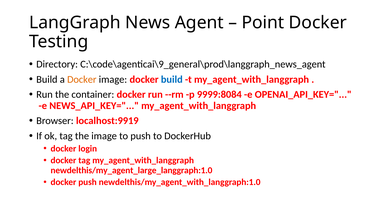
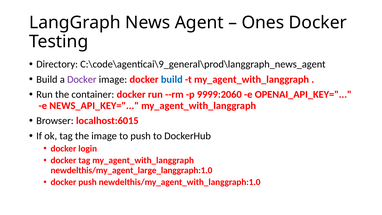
Point: Point -> Ones
Docker at (82, 79) colour: orange -> purple
9999:8084: 9999:8084 -> 9999:2060
localhost:9919: localhost:9919 -> localhost:6015
